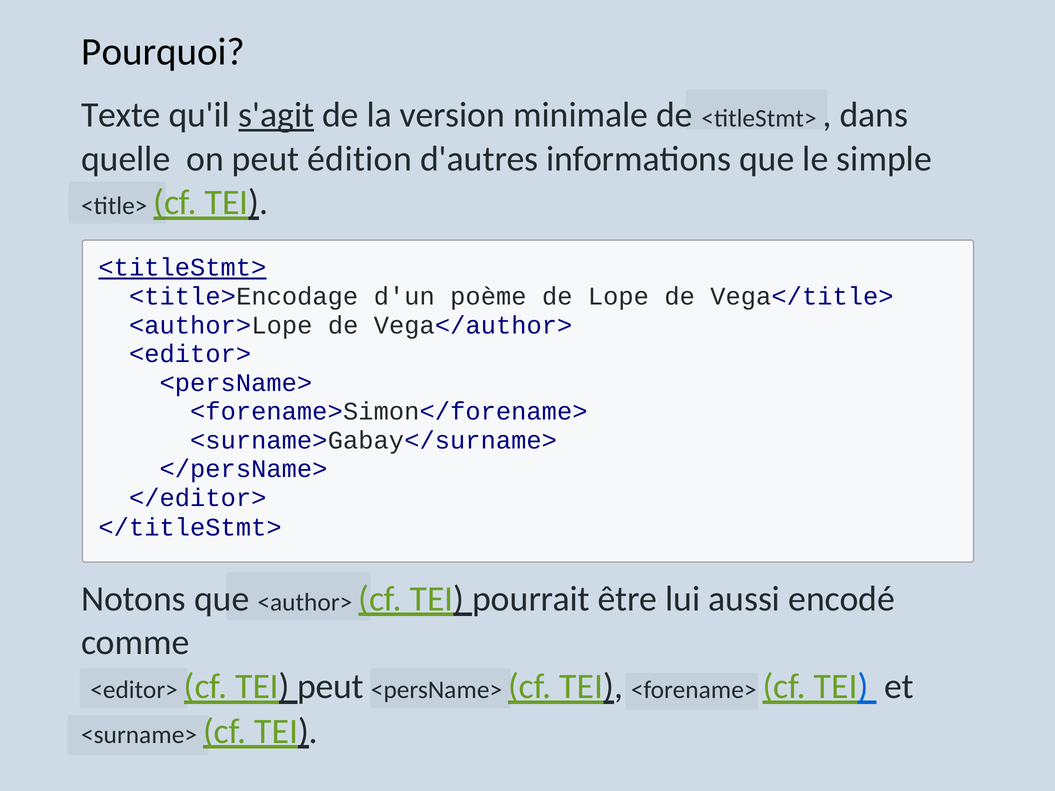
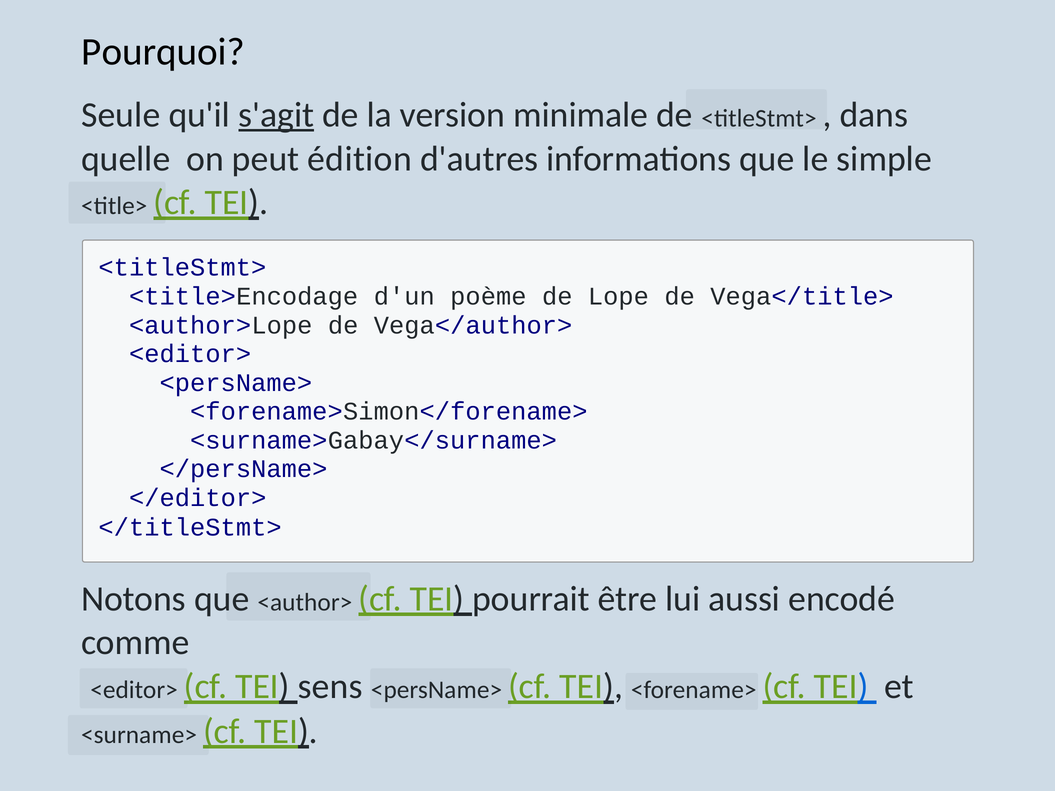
Texte: Texte -> Seule
<titleStmt> at (182, 268) underline: present -> none
TEI peut: peut -> sens
